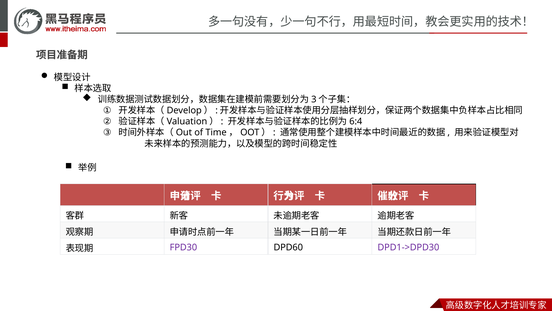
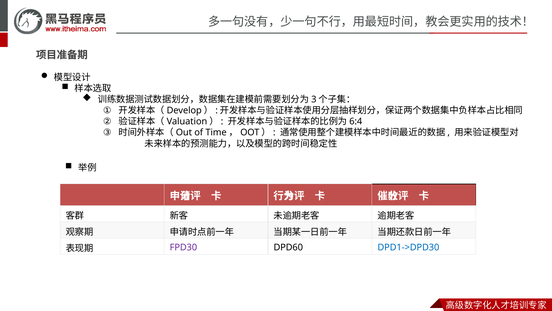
DPD1->DPD30 colour: purple -> blue
